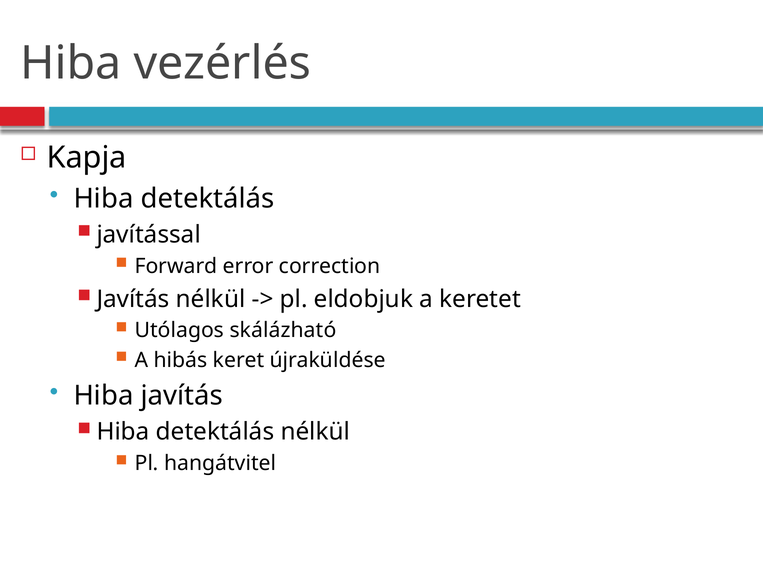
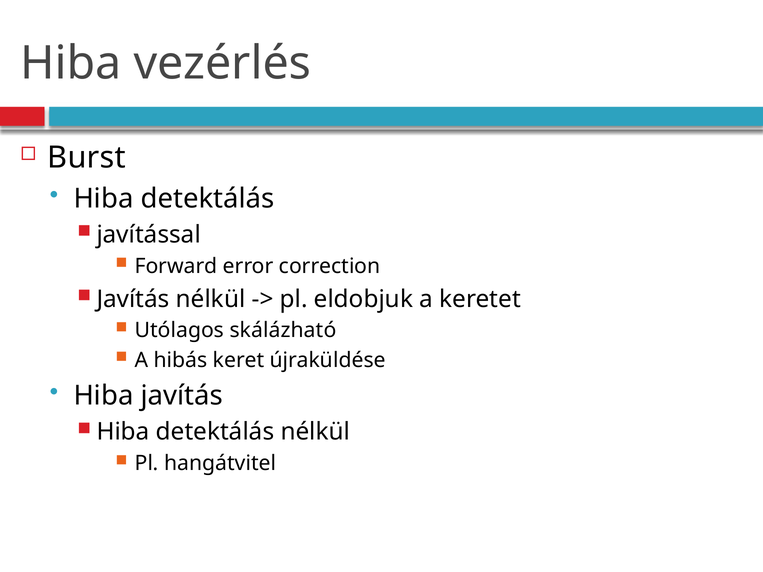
Kapja: Kapja -> Burst
